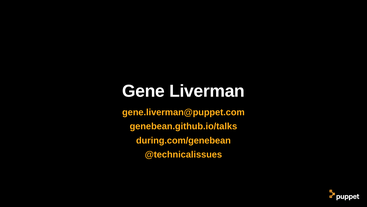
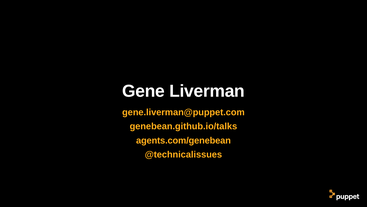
during.com/genebean: during.com/genebean -> agents.com/genebean
